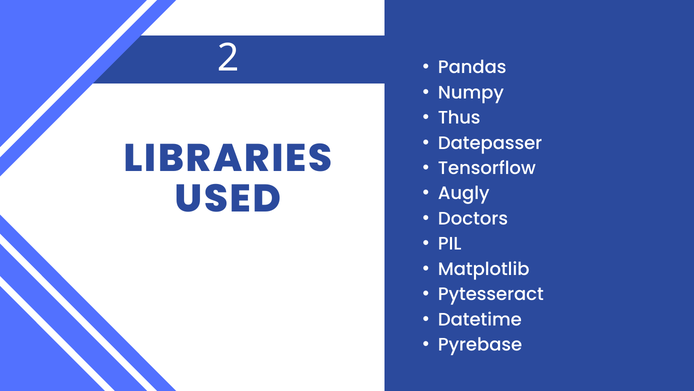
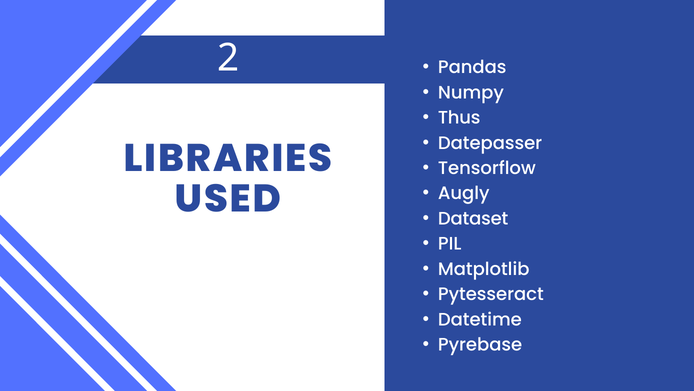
Doctors: Doctors -> Dataset
